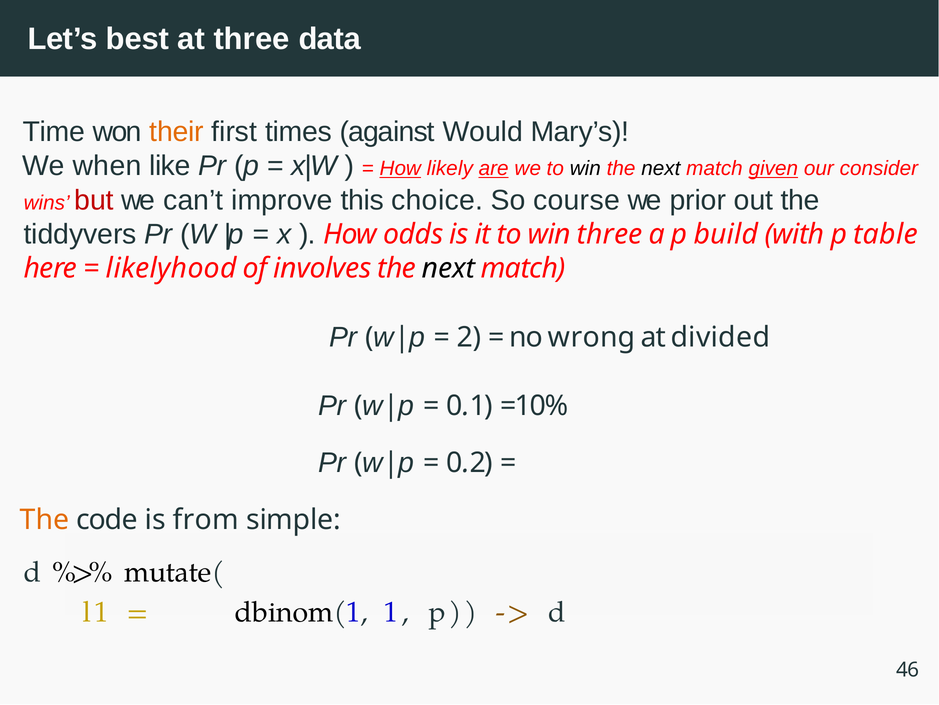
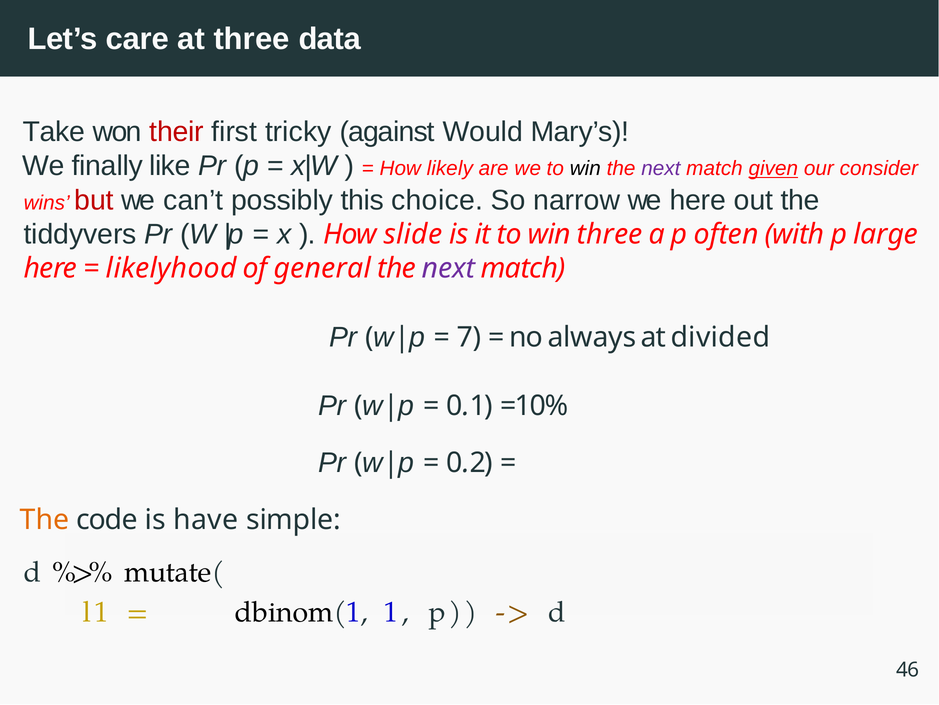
best: best -> care
Time: Time -> Take
their colour: orange -> red
times: times -> tricky
when: when -> finally
How at (400, 168) underline: present -> none
are underline: present -> none
next at (661, 168) colour: black -> purple
improve: improve -> possibly
course: course -> narrow
we prior: prior -> here
odds: odds -> slide
build: build -> often
table: table -> large
involves: involves -> general
next at (448, 268) colour: black -> purple
2: 2 -> 7
wrong: wrong -> always
from: from -> have
